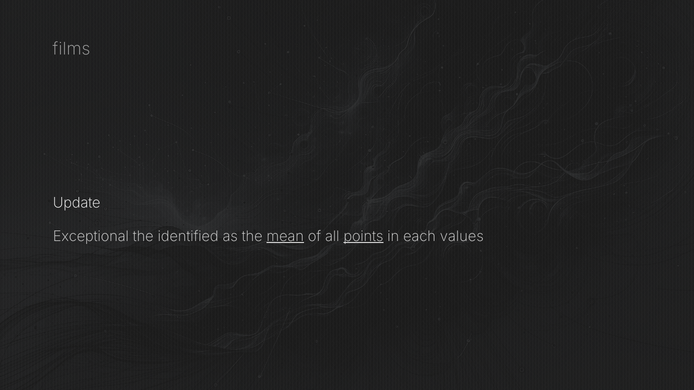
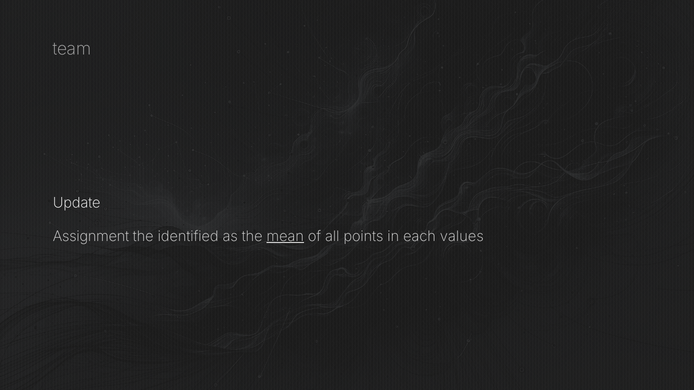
films: films -> team
Exceptional: Exceptional -> Assignment
points underline: present -> none
